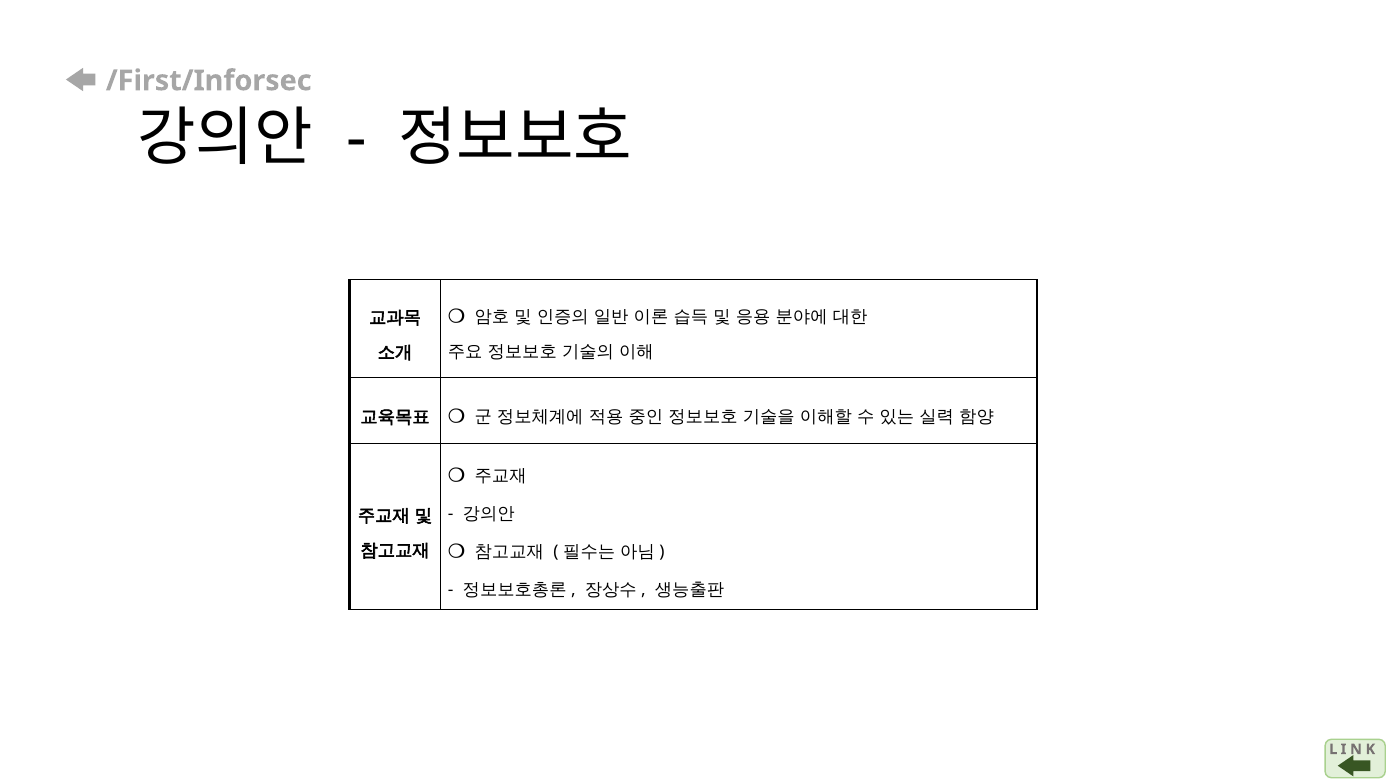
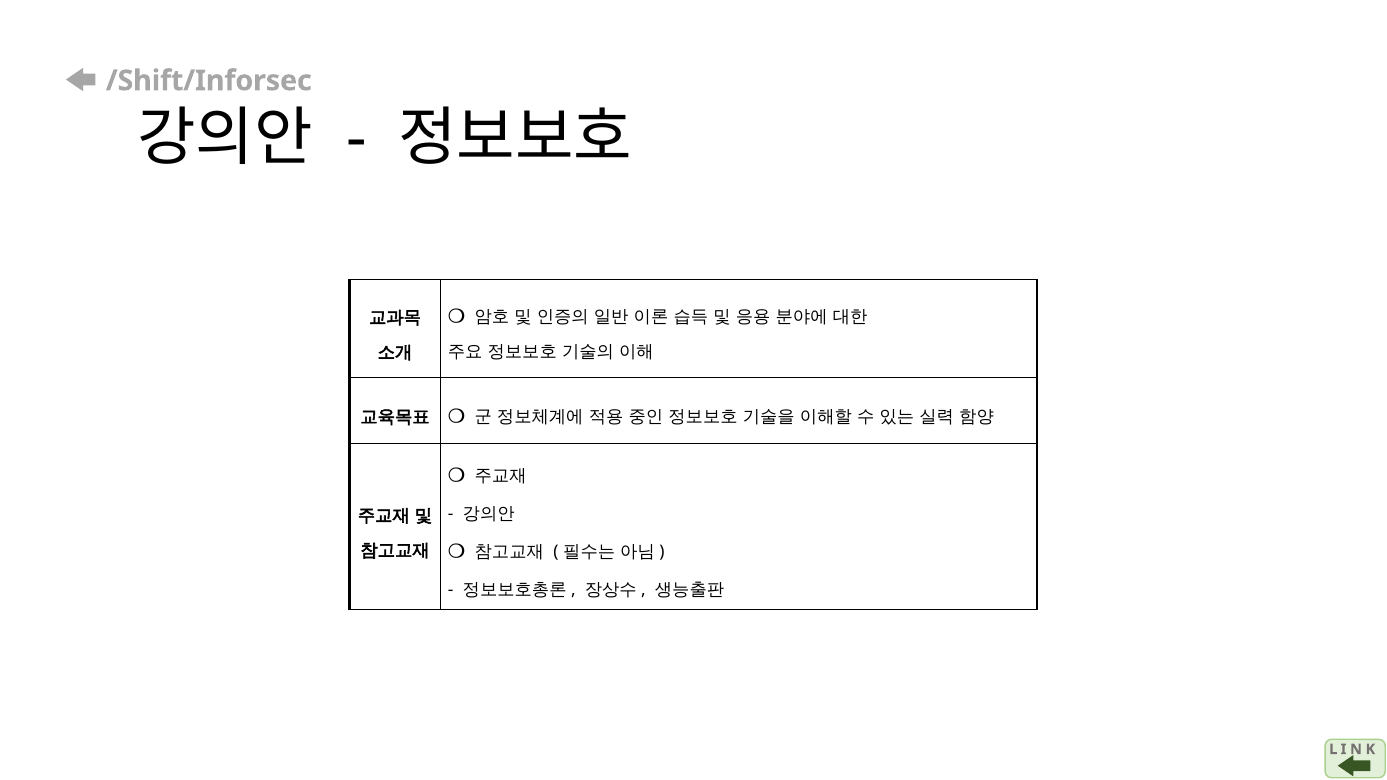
/First/Inforsec: /First/Inforsec -> /Shift/Inforsec
